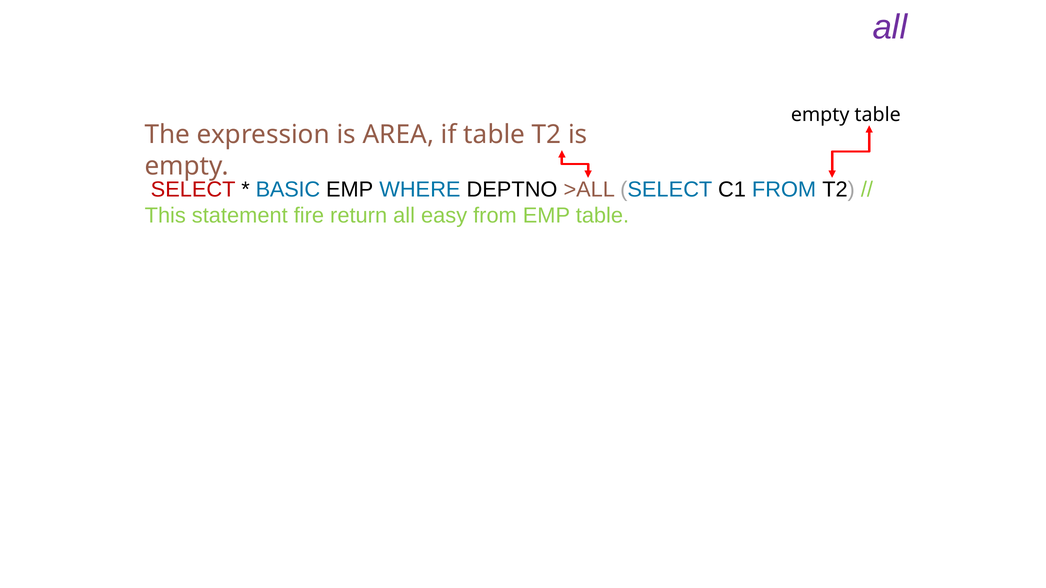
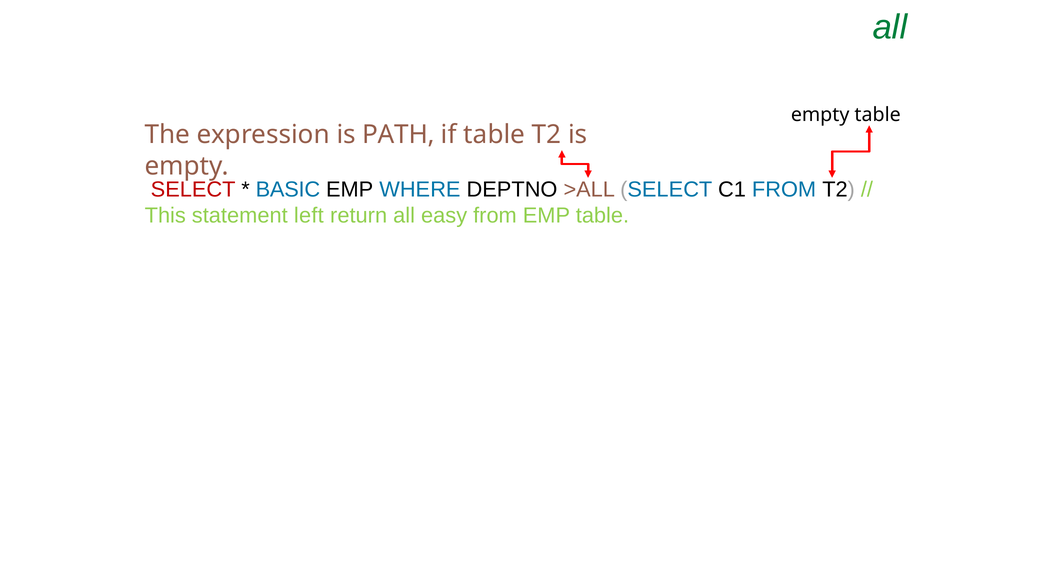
all at (890, 27) colour: purple -> green
AREA: AREA -> PATH
fire: fire -> left
